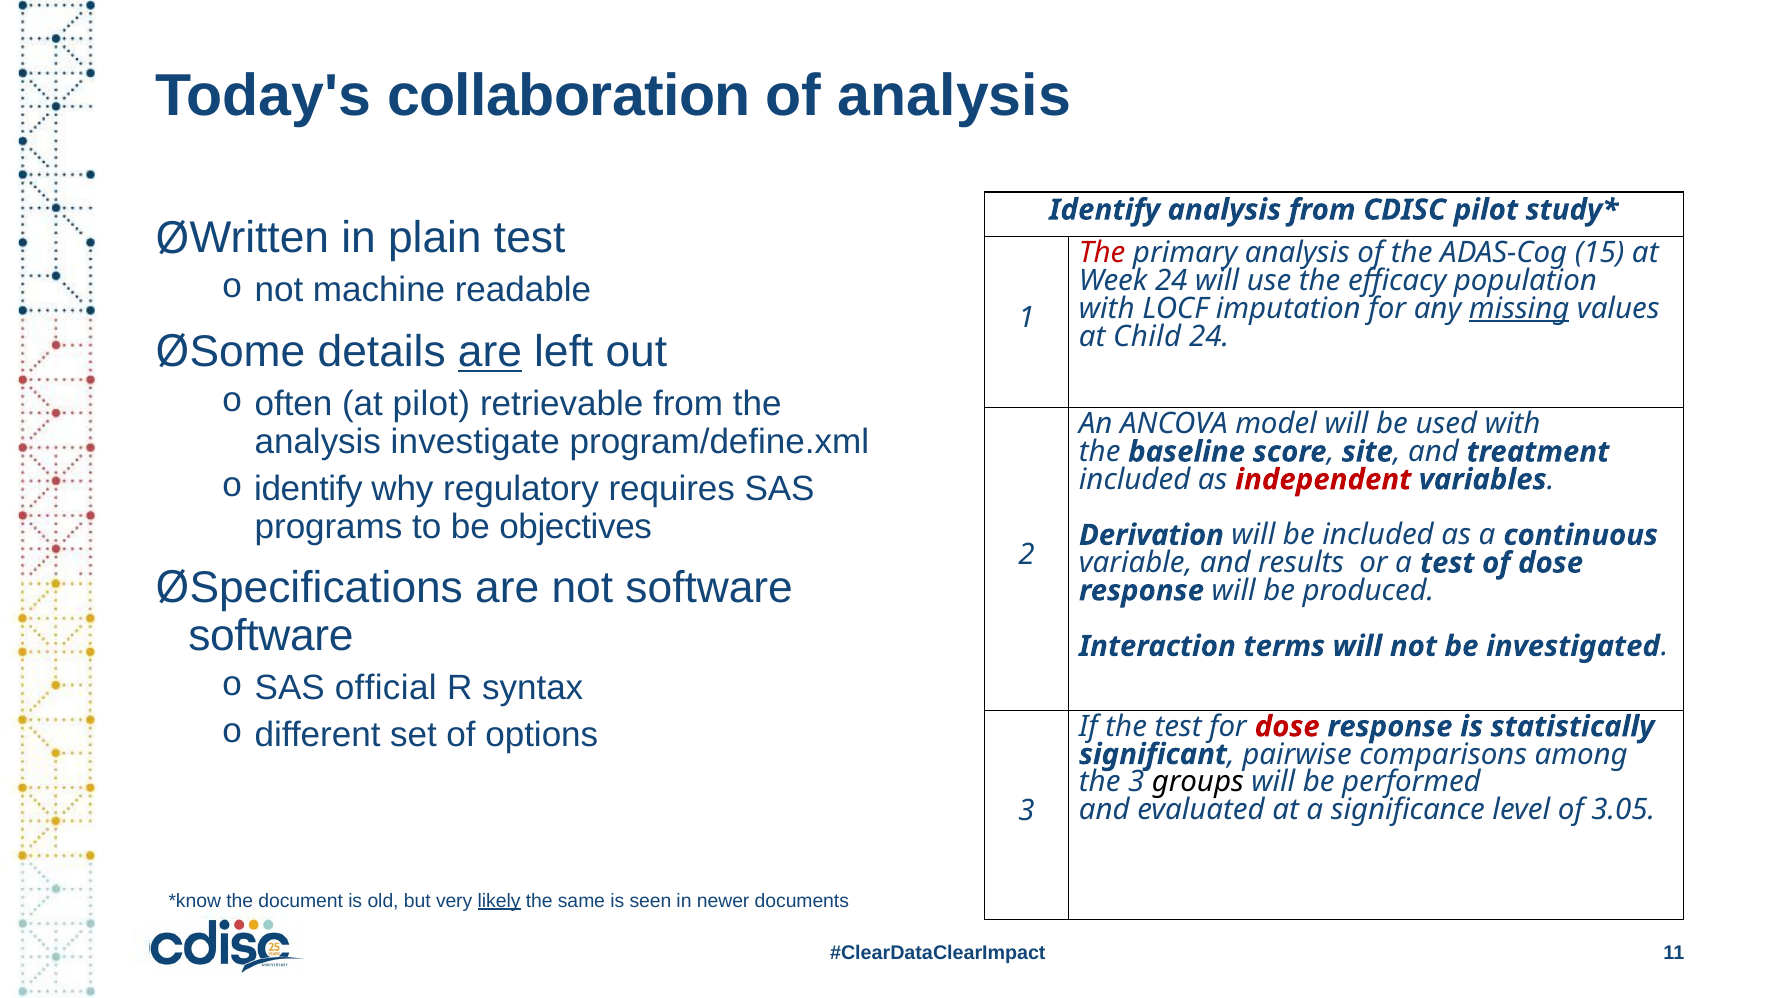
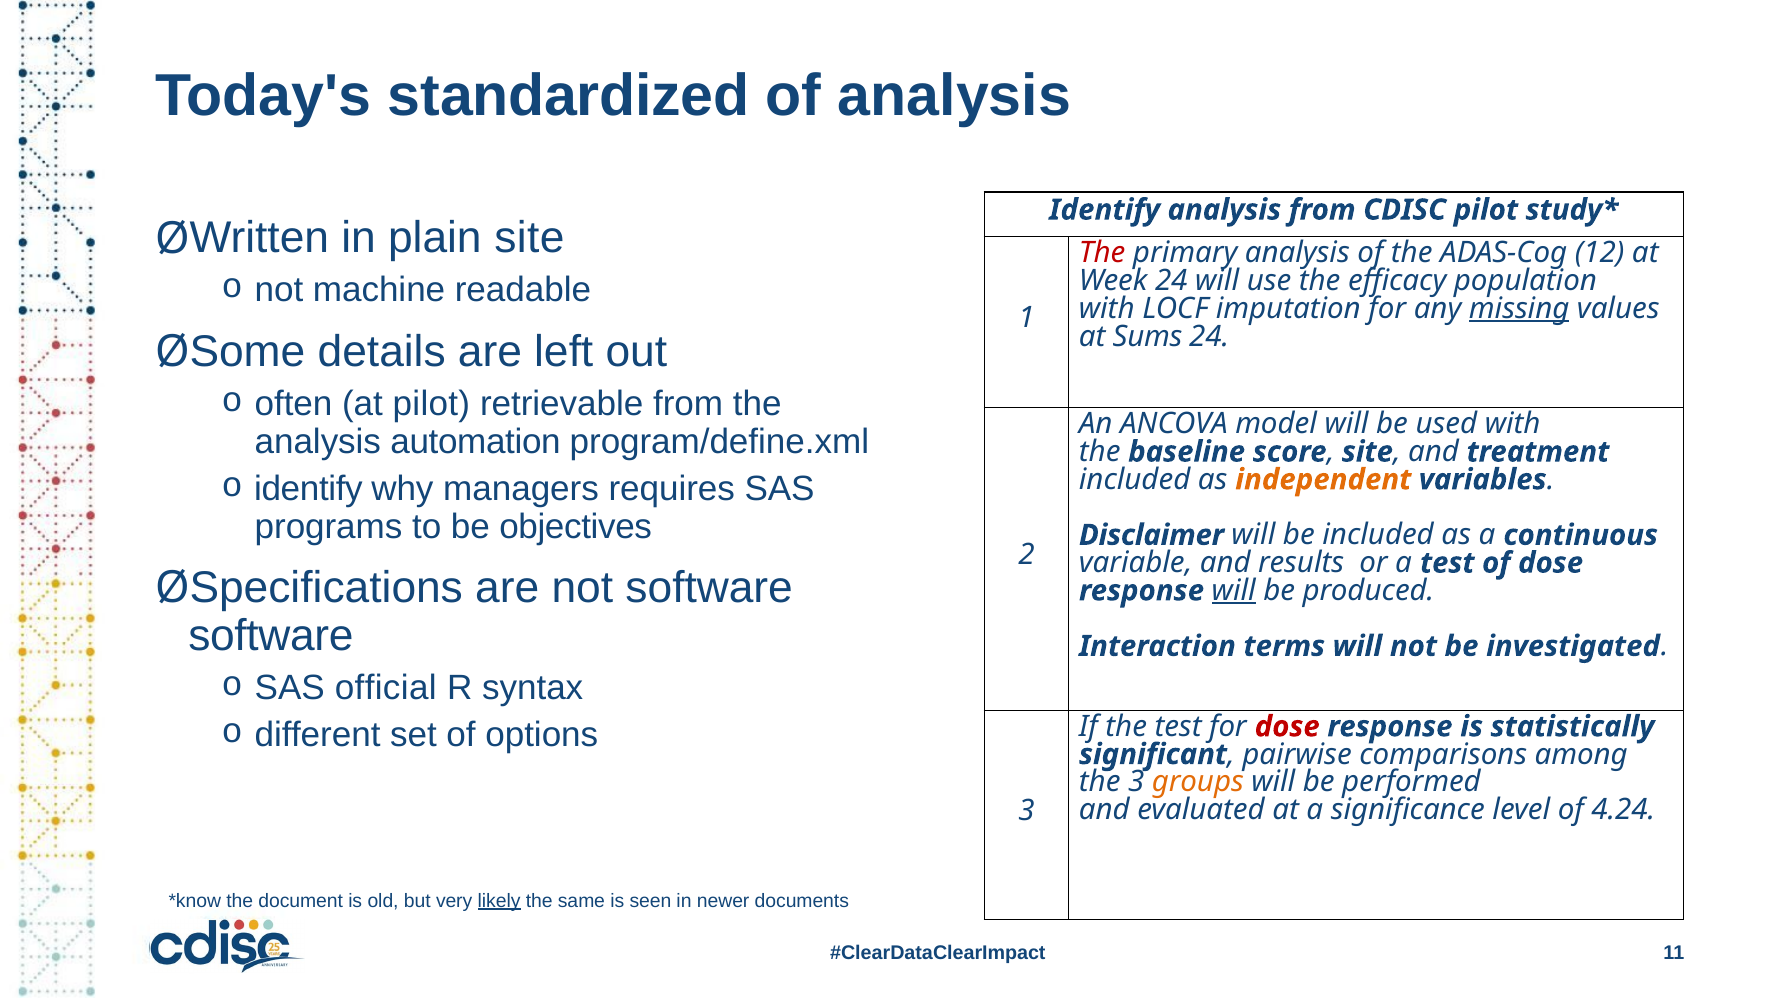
collaboration: collaboration -> standardized
plain test: test -> site
15: 15 -> 12
Child: Child -> Sums
are at (490, 352) underline: present -> none
investigate: investigate -> automation
independent colour: red -> orange
regulatory: regulatory -> managers
Derivation: Derivation -> Disclaimer
will at (1234, 590) underline: none -> present
groups colour: black -> orange
3.05: 3.05 -> 4.24
